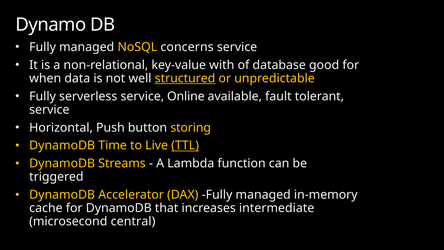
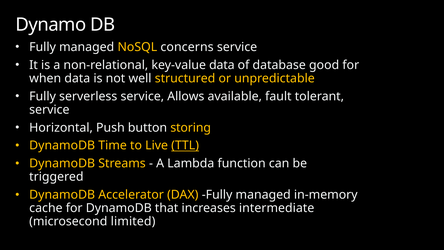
key-value with: with -> data
structured underline: present -> none
Online: Online -> Allows
central: central -> limited
